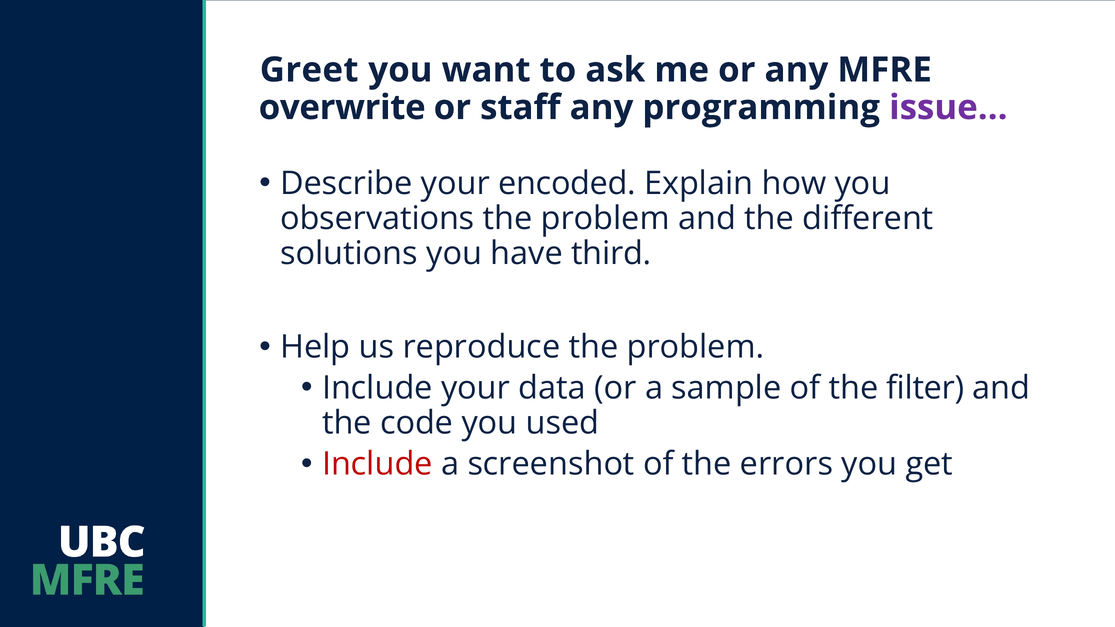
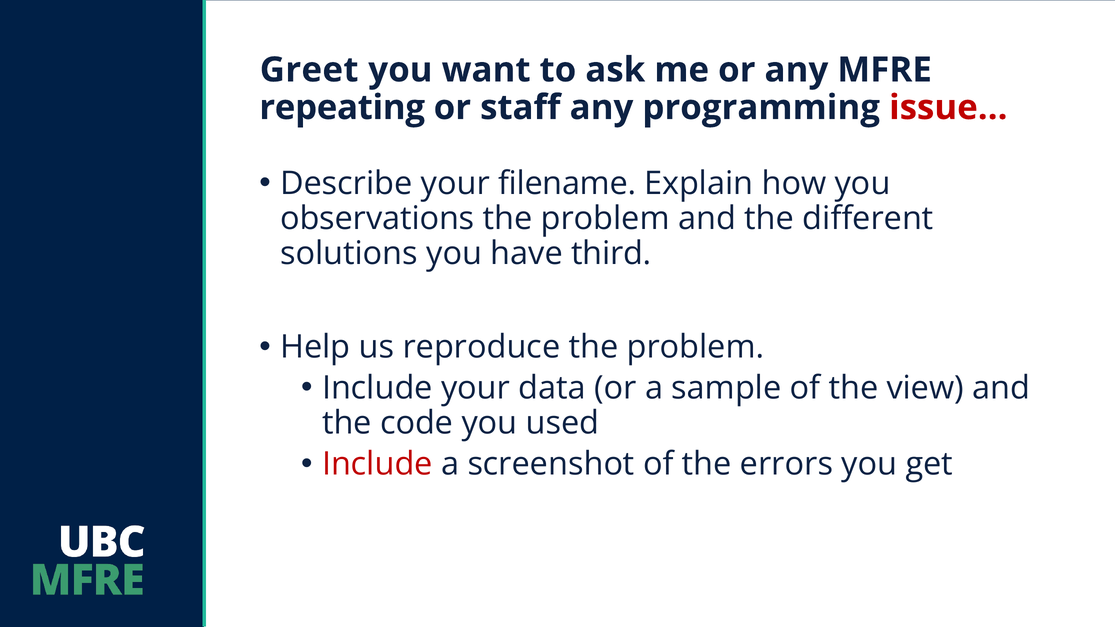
overwrite: overwrite -> repeating
issue… colour: purple -> red
encoded: encoded -> filename
filter: filter -> view
